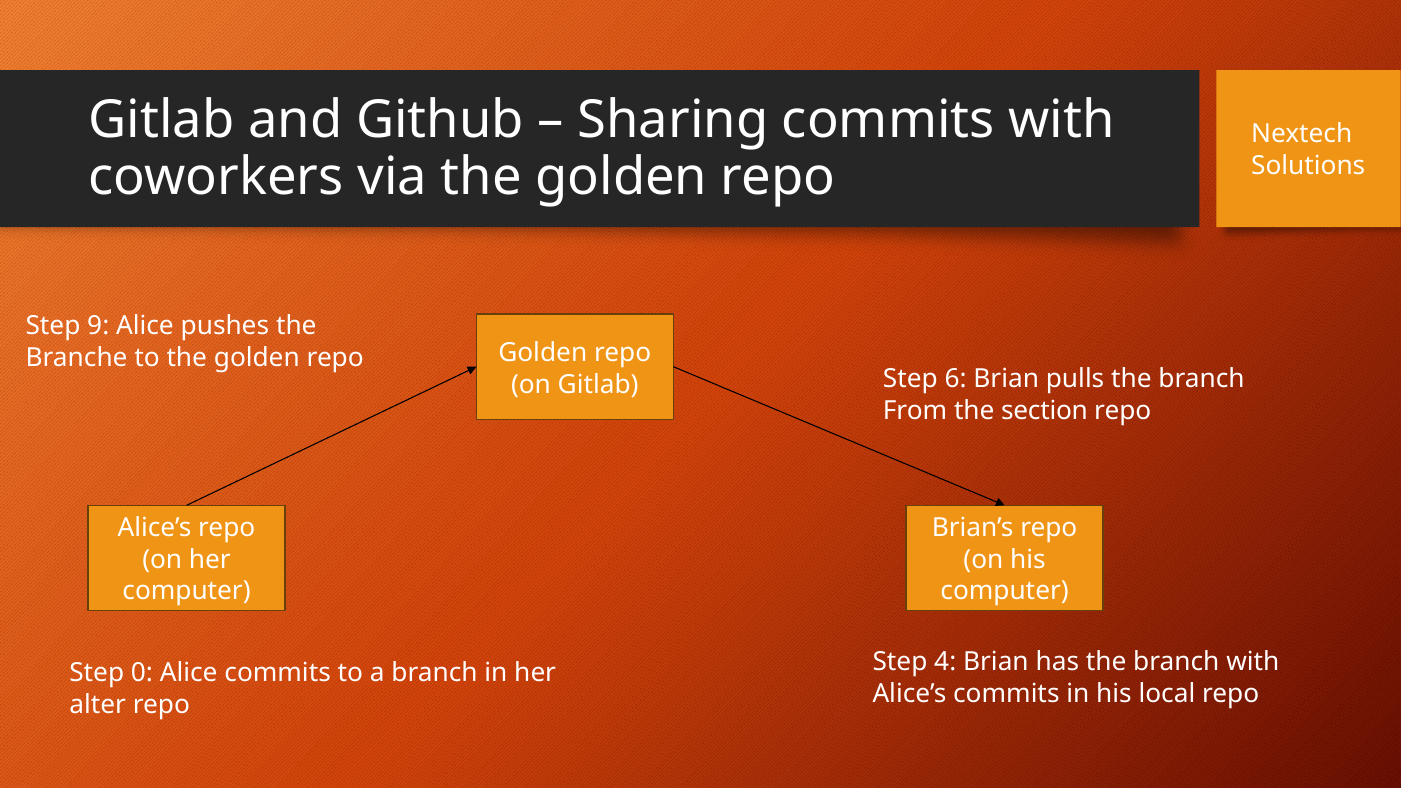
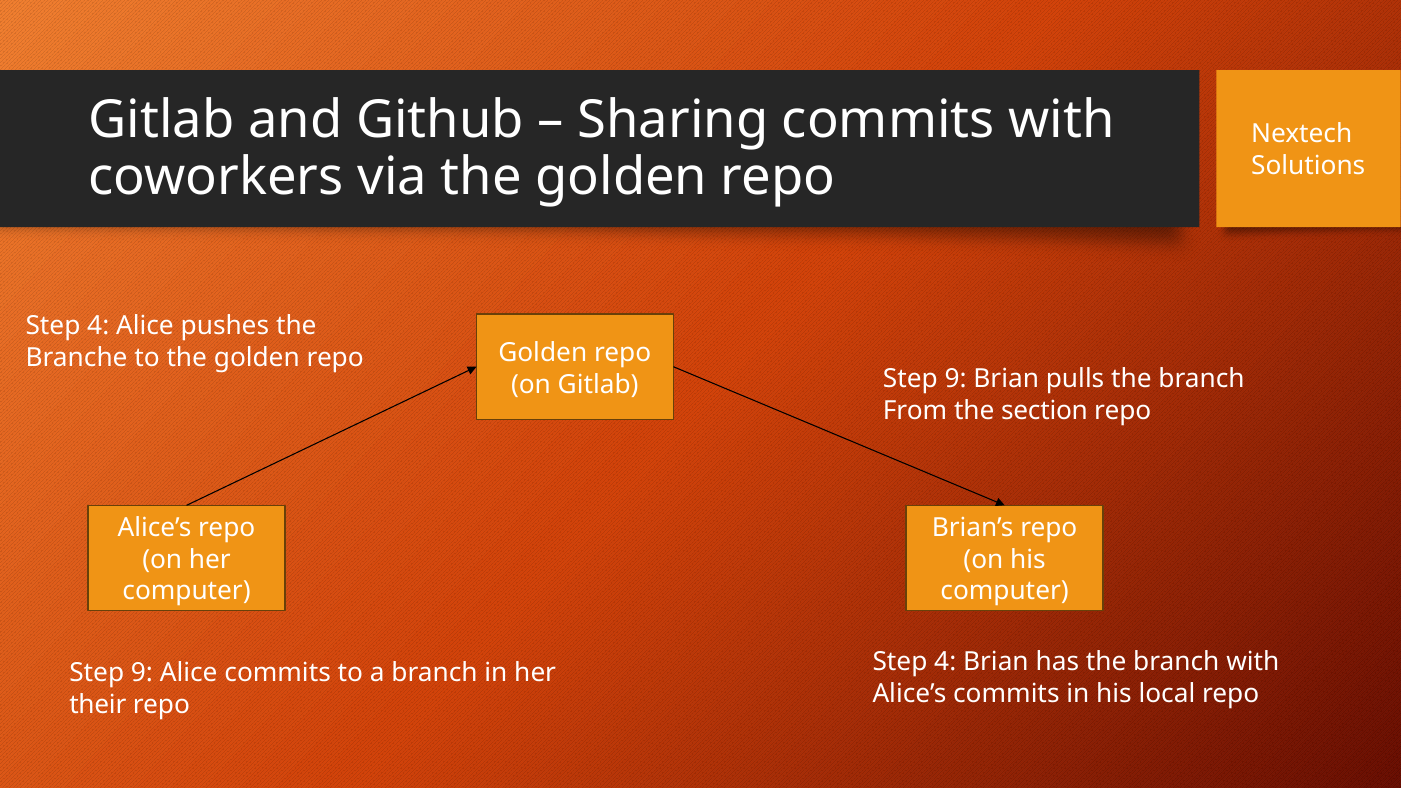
9 at (98, 326): 9 -> 4
6 at (956, 379): 6 -> 9
0 at (142, 673): 0 -> 9
alter: alter -> their
